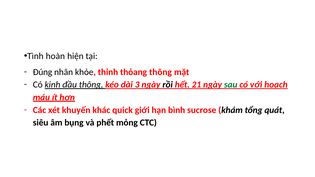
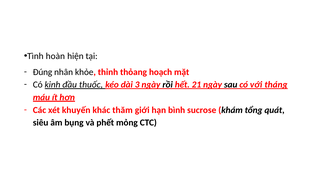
thỏang thông: thông -> hoạch
đầu thông: thông -> thuốc
sau colour: green -> black
hoạch: hoạch -> tháng
quick: quick -> thăm
